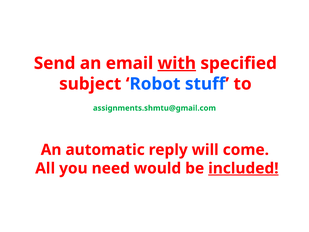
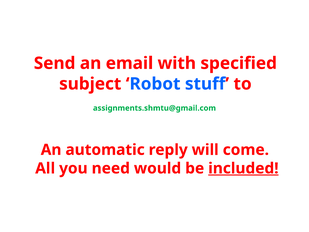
with underline: present -> none
